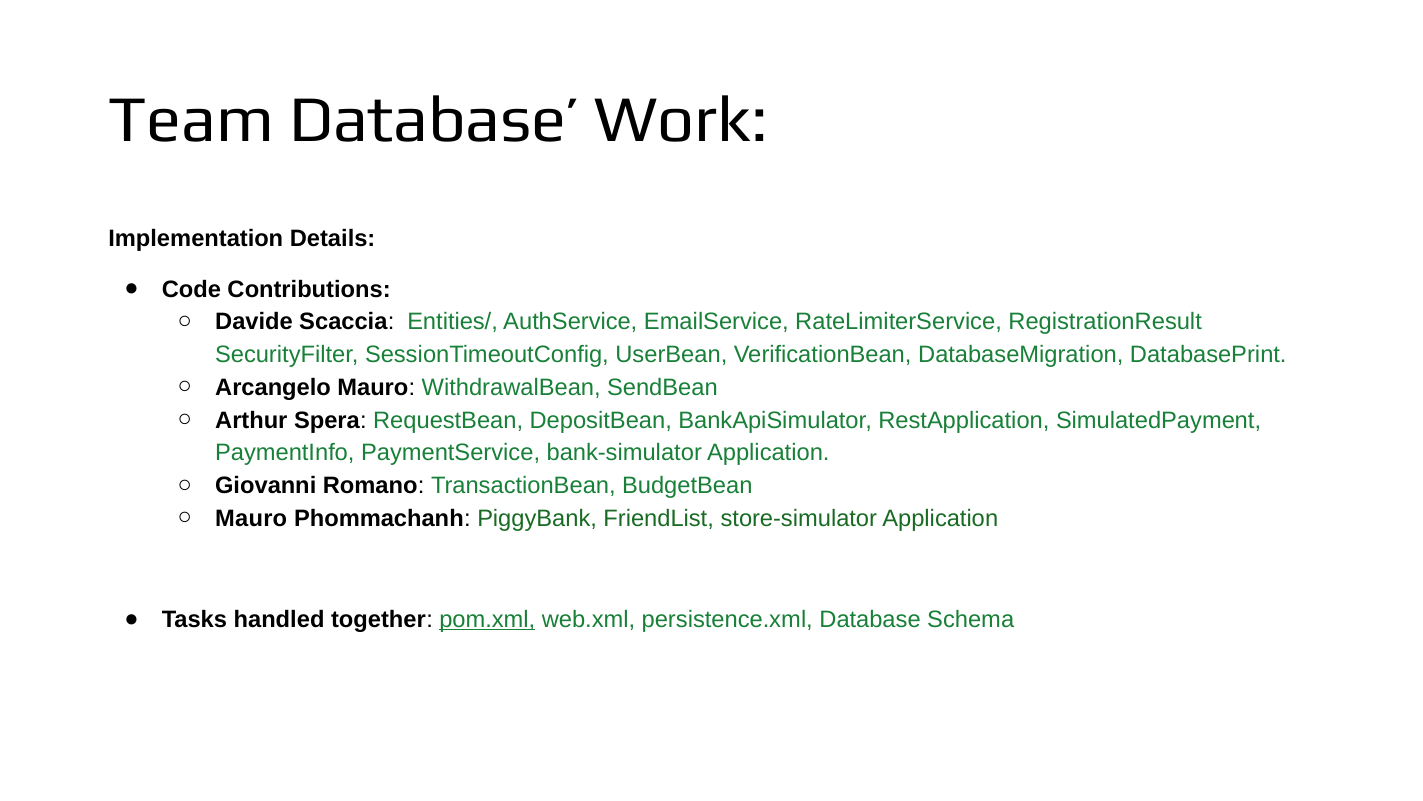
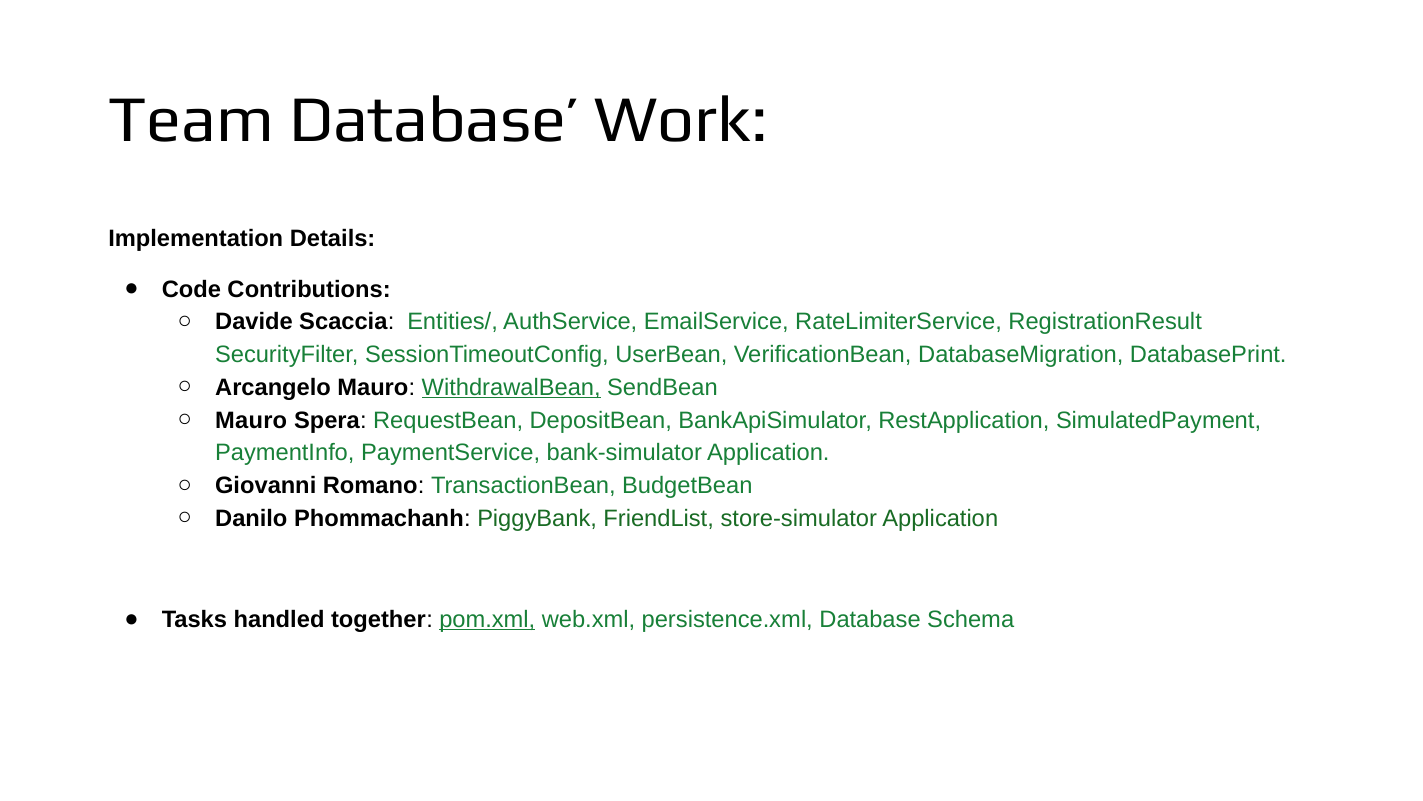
WithdrawalBean underline: none -> present
Arthur at (251, 420): Arthur -> Mauro
Mauro at (251, 518): Mauro -> Danilo
